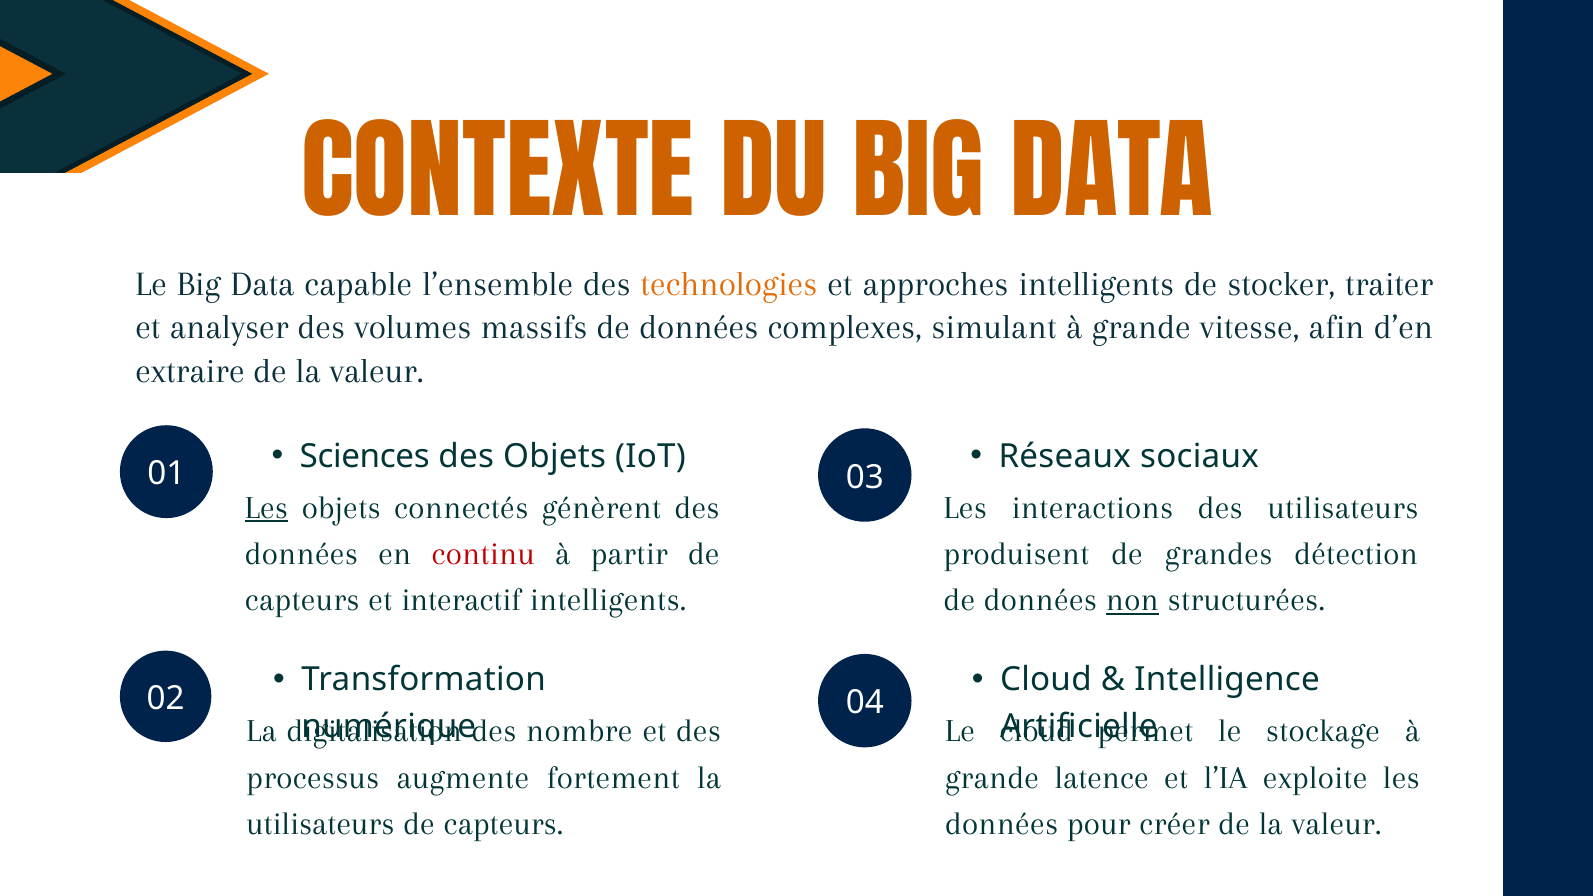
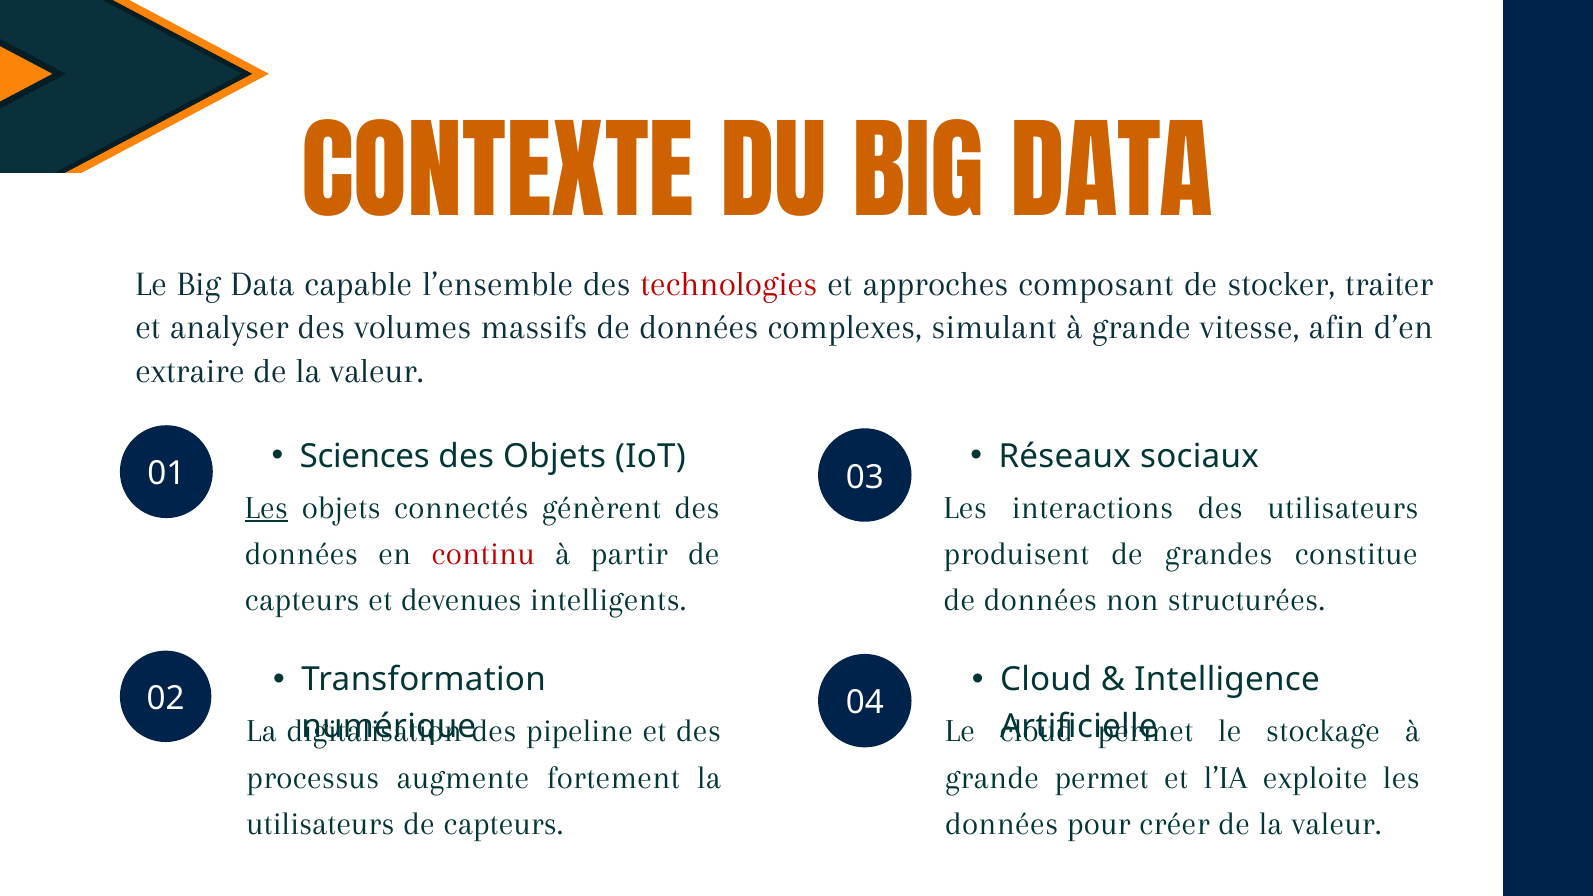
technologies colour: orange -> red
approches intelligents: intelligents -> composant
détection: détection -> constitue
interactif: interactif -> devenues
non underline: present -> none
nombre: nombre -> pipeline
grande latence: latence -> permet
